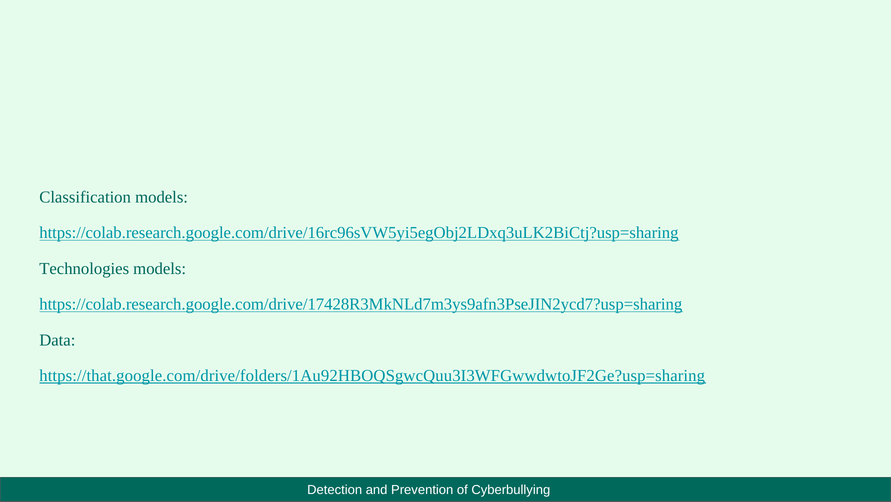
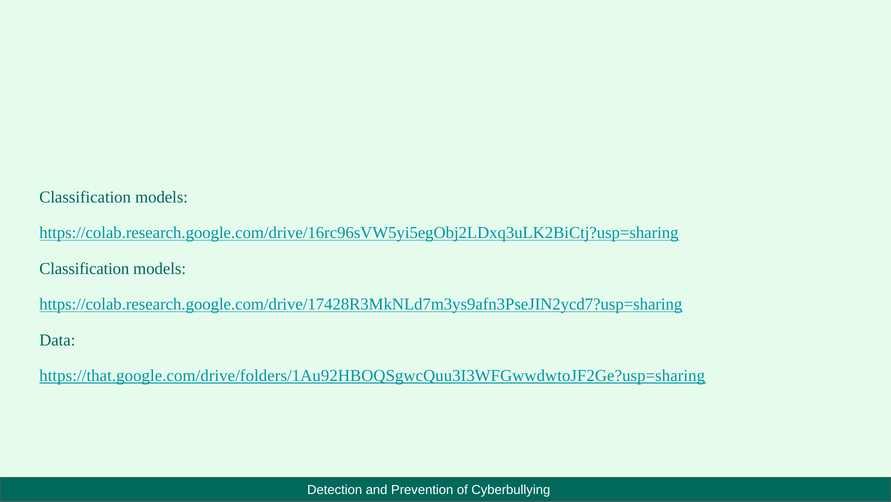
Technologies at (84, 268): Technologies -> Classification
